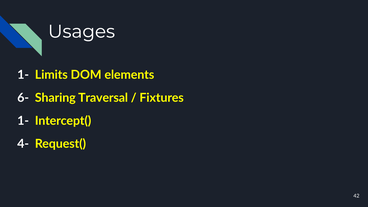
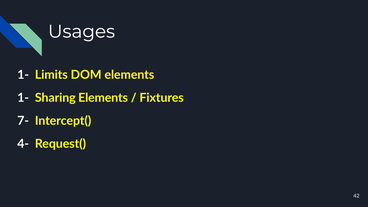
6- at (23, 98): 6- -> 1-
Sharing Traversal: Traversal -> Elements
1- at (23, 121): 1- -> 7-
